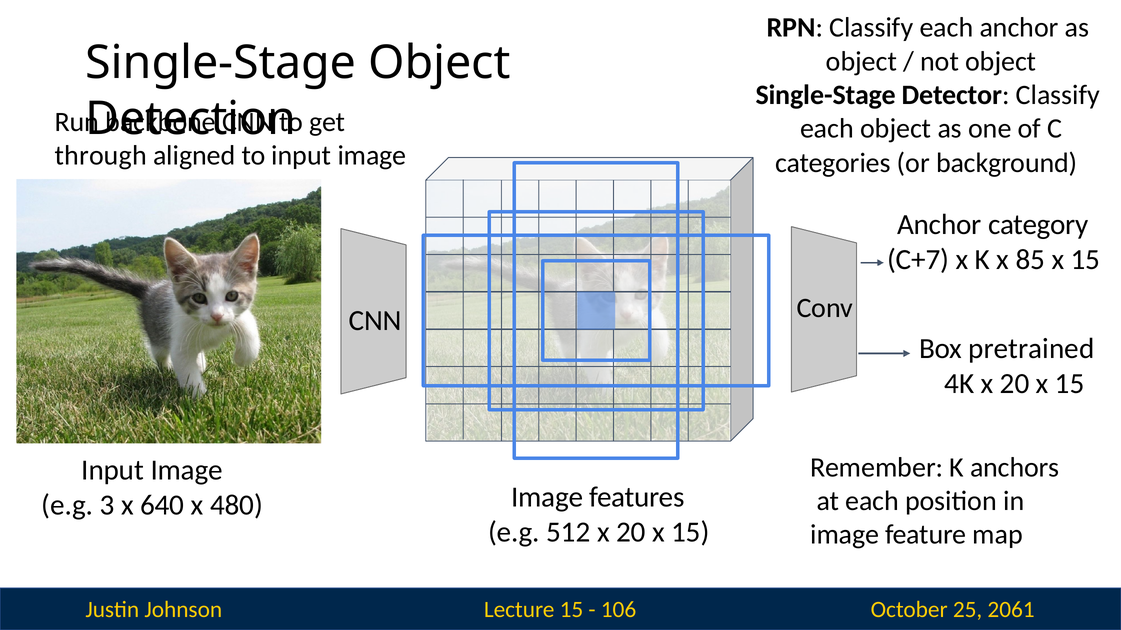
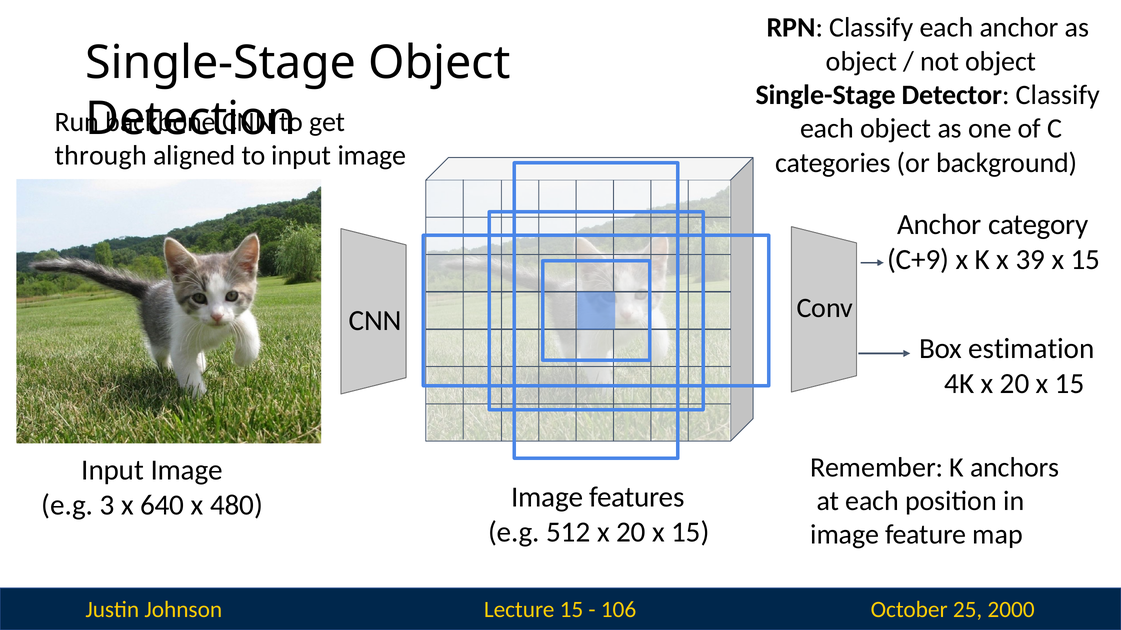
C+7: C+7 -> C+9
85: 85 -> 39
pretrained: pretrained -> estimation
2061: 2061 -> 2000
